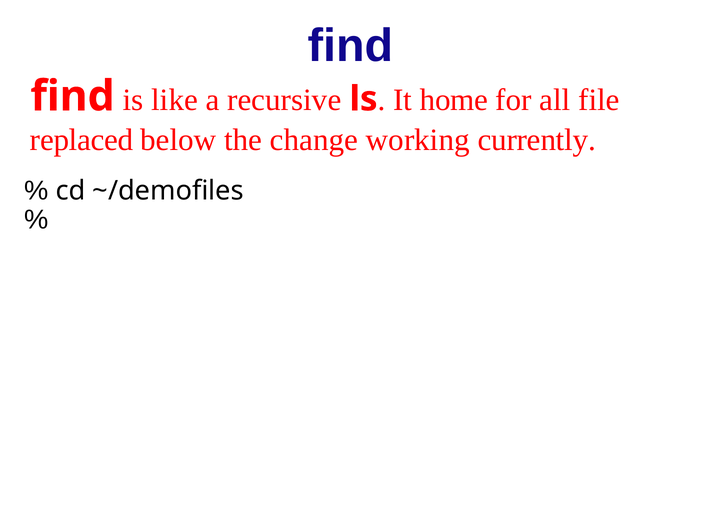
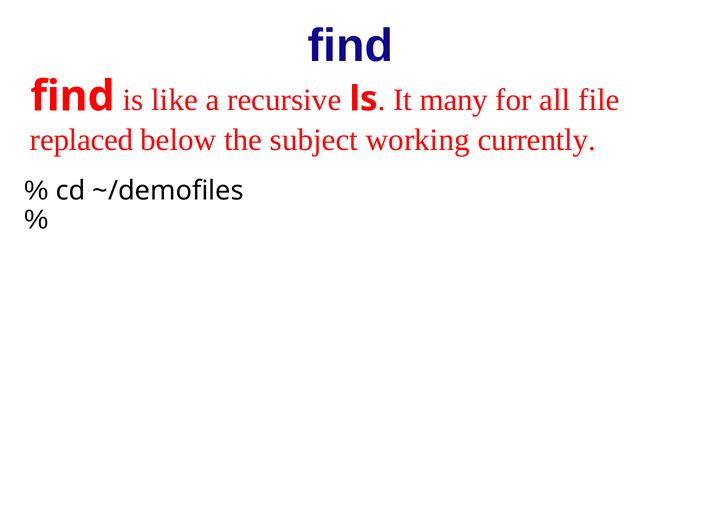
home: home -> many
change: change -> subject
